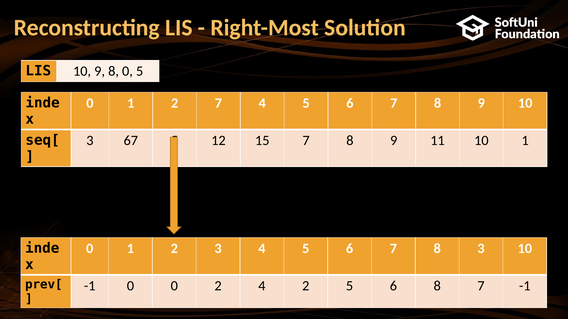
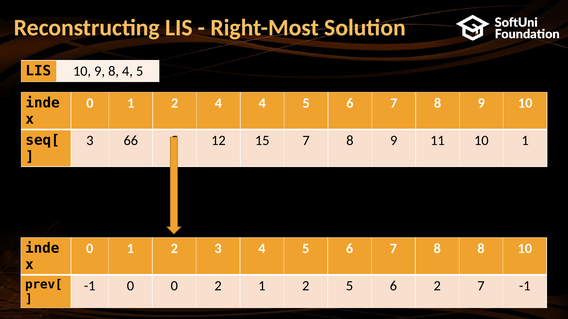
8 0: 0 -> 4
2 7: 7 -> 4
67: 67 -> 66
8 3: 3 -> 8
2 4: 4 -> 1
6 8: 8 -> 2
